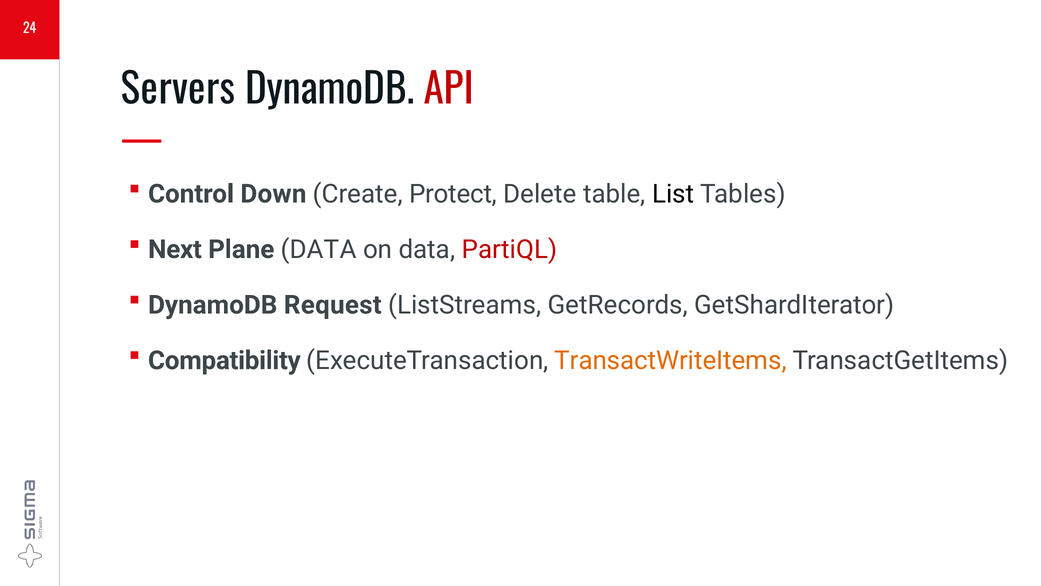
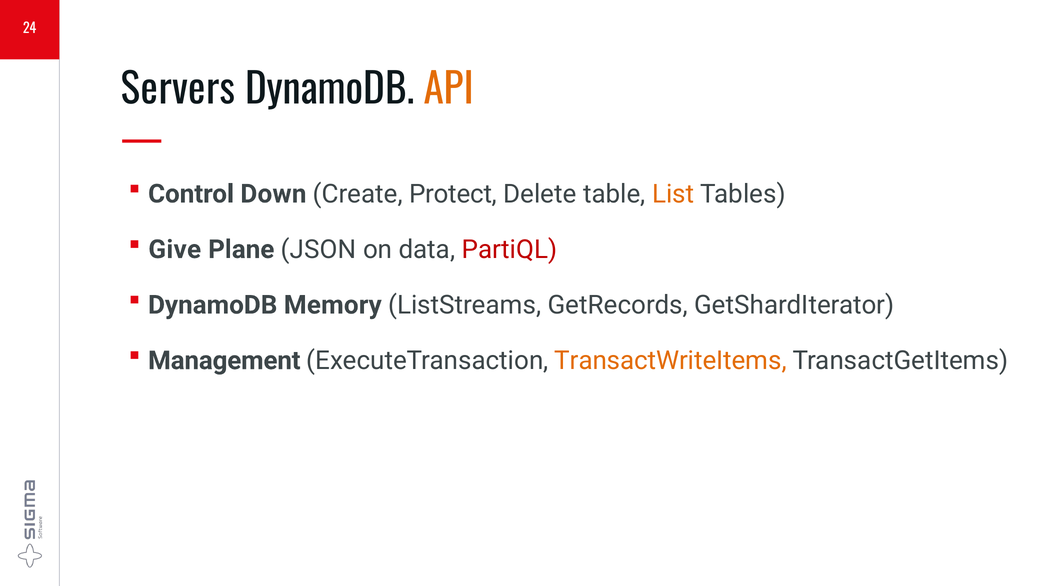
API colour: red -> orange
List colour: black -> orange
Next: Next -> Give
Plane DATA: DATA -> JSON
Request: Request -> Memory
Compatibility: Compatibility -> Management
